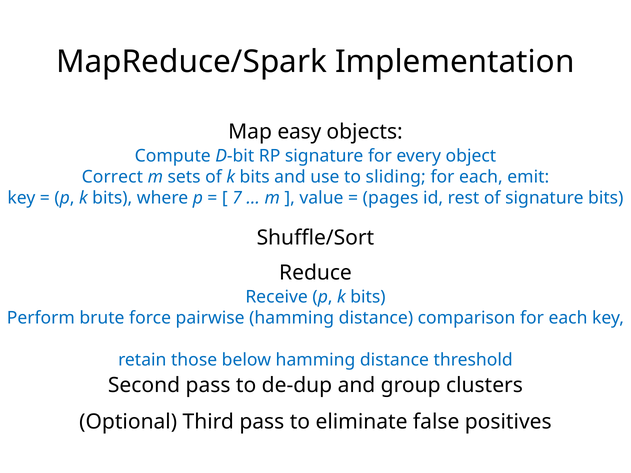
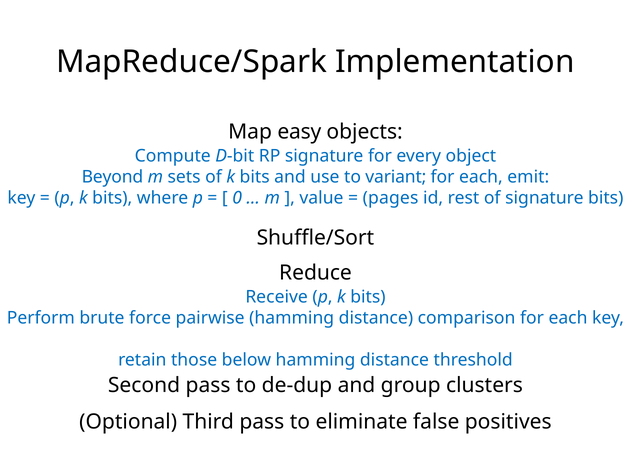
Correct: Correct -> Beyond
sliding: sliding -> variant
7: 7 -> 0
